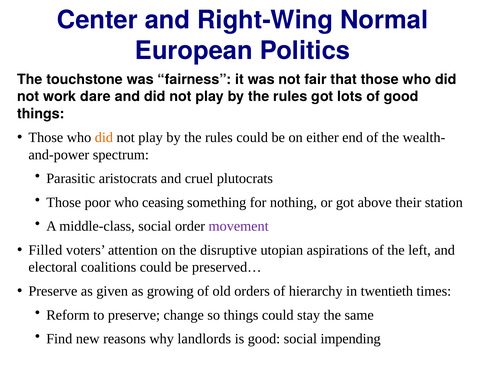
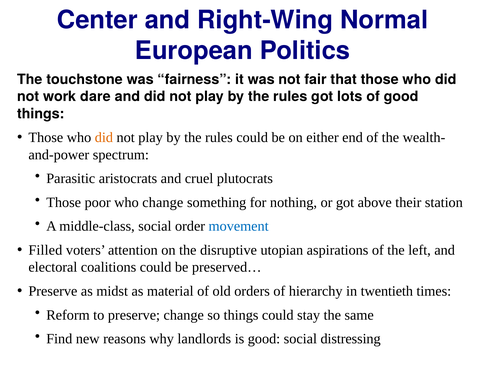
who ceasing: ceasing -> change
movement colour: purple -> blue
given: given -> midst
growing: growing -> material
impending: impending -> distressing
